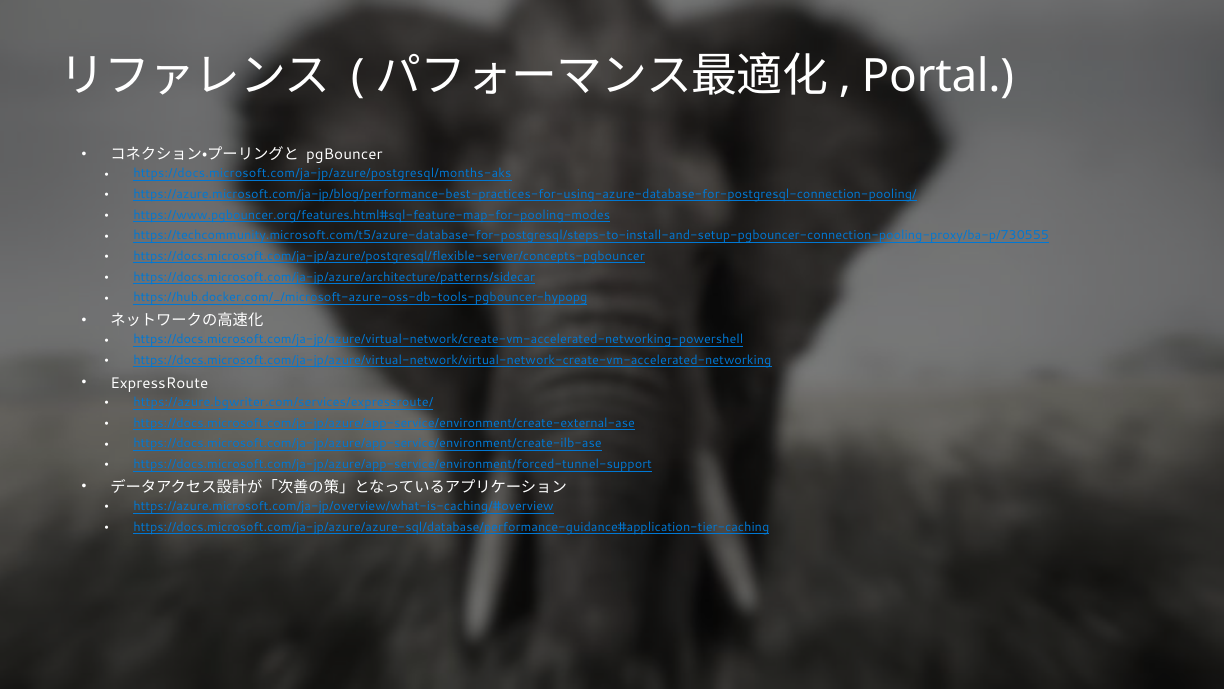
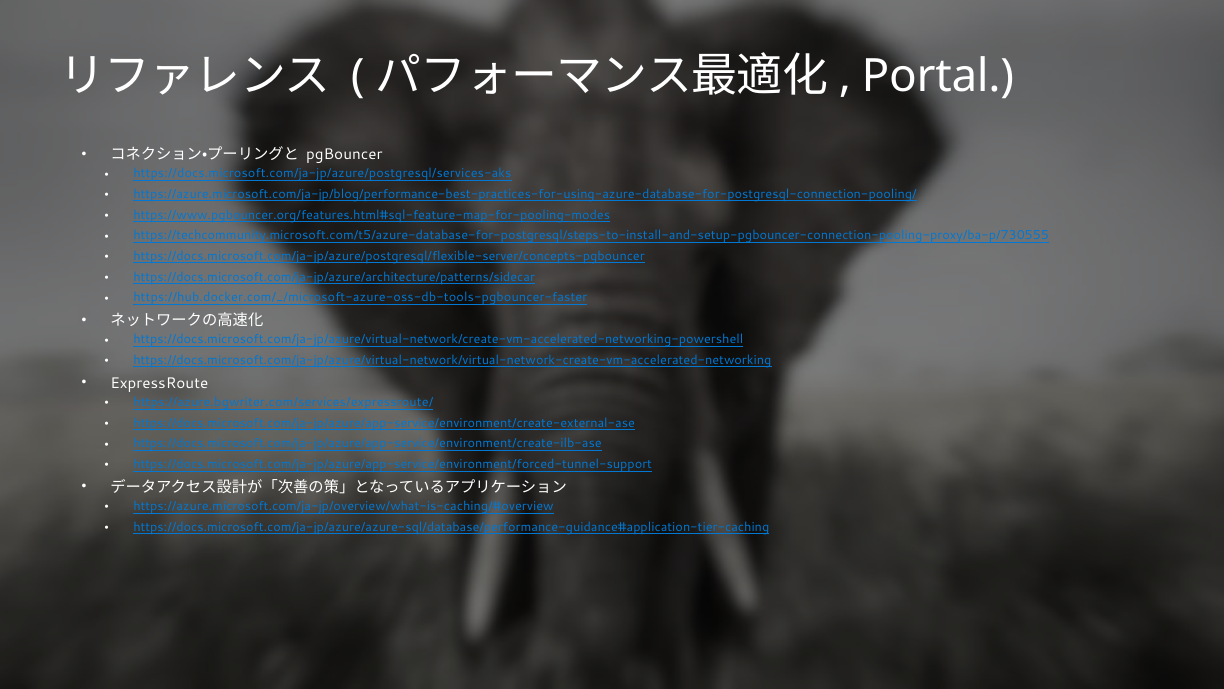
https://docs.microsoft.com/ja-jp/azure/postgresql/months-aks: https://docs.microsoft.com/ja-jp/azure/postgresql/months-aks -> https://docs.microsoft.com/ja-jp/azure/postgresql/services-aks
https://hub.docker.com/_/microsoft-azure-oss-db-tools-pgbouncer-hypopg: https://hub.docker.com/_/microsoft-azure-oss-db-tools-pgbouncer-hypopg -> https://hub.docker.com/_/microsoft-azure-oss-db-tools-pgbouncer-faster
